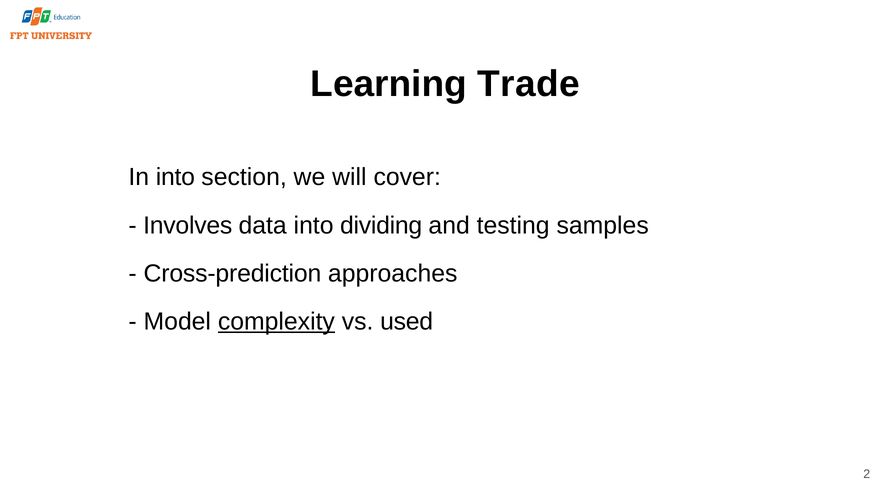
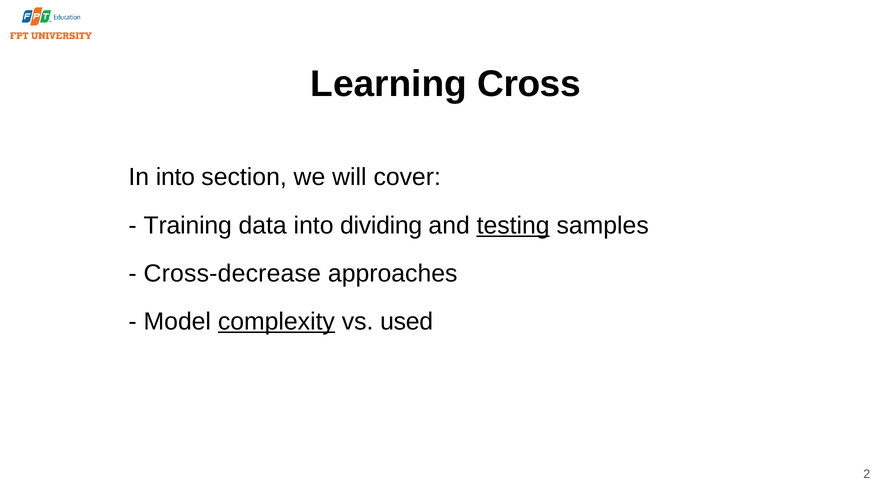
Trade: Trade -> Cross
Involves: Involves -> Training
testing underline: none -> present
Cross-prediction: Cross-prediction -> Cross-decrease
